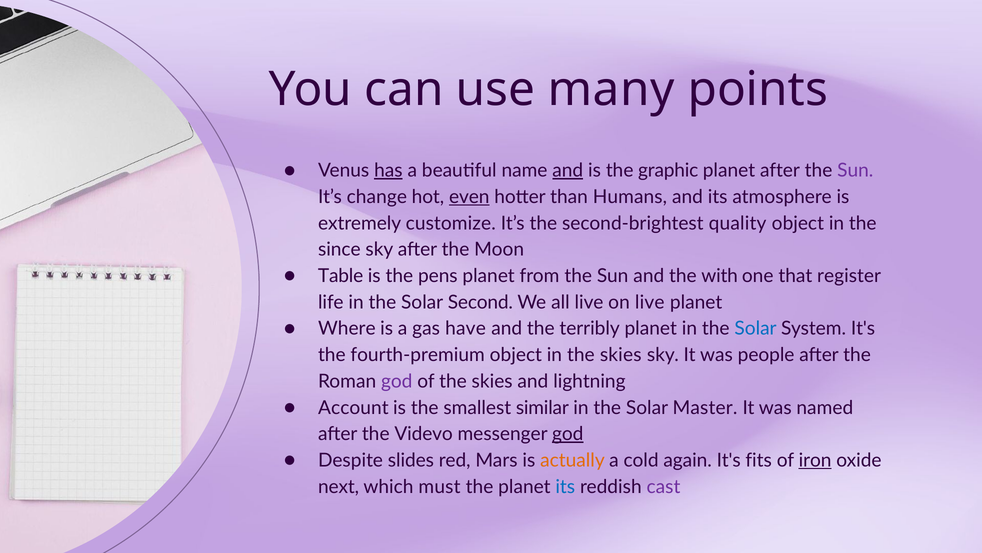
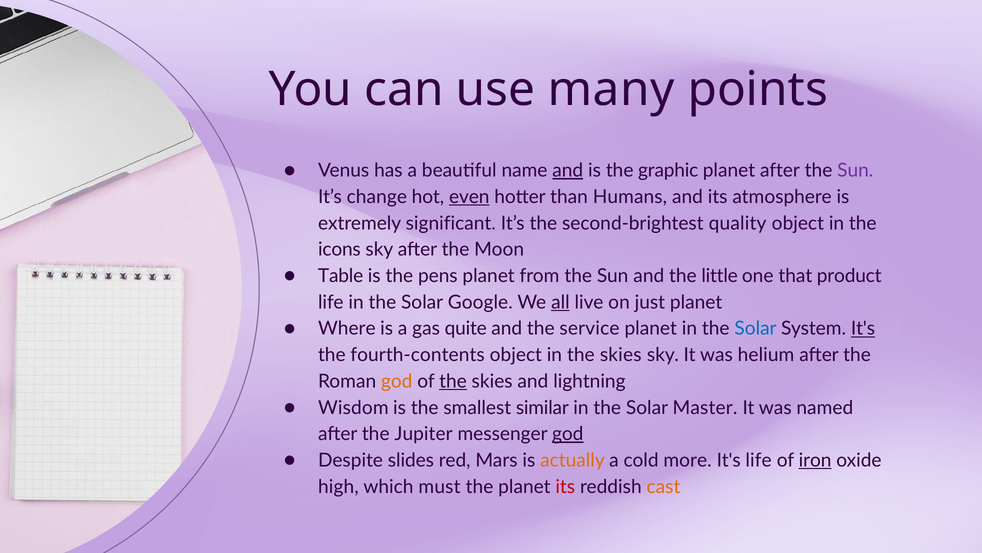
has underline: present -> none
customize: customize -> significant
since: since -> icons
with: with -> little
register: register -> product
Second: Second -> Google
all underline: none -> present
on live: live -> just
have: have -> quite
terribly: terribly -> service
It's at (863, 328) underline: none -> present
fourth-premium: fourth-premium -> fourth-contents
people: people -> helium
god at (397, 381) colour: purple -> orange
the at (453, 381) underline: none -> present
Account: Account -> Wisdom
Videvo: Videvo -> Jupiter
again: again -> more
It's fits: fits -> life
next: next -> high
its at (565, 486) colour: blue -> red
cast colour: purple -> orange
